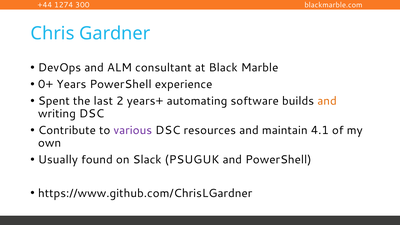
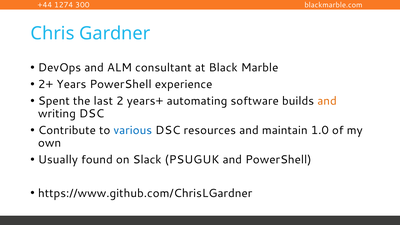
0+: 0+ -> 2+
various colour: purple -> blue
4.1: 4.1 -> 1.0
